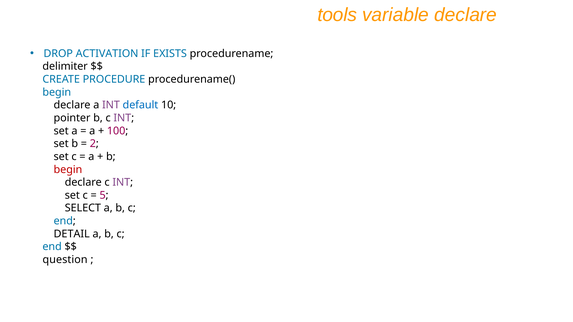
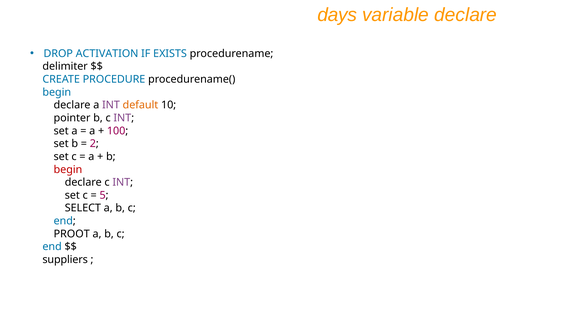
tools: tools -> days
default colour: blue -> orange
DETAIL: DETAIL -> PROOT
question: question -> suppliers
